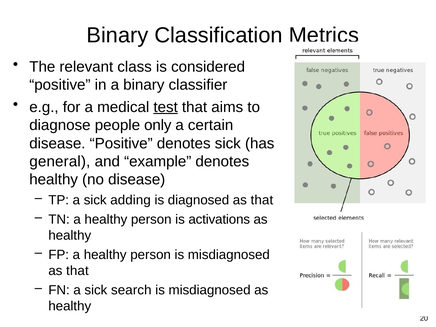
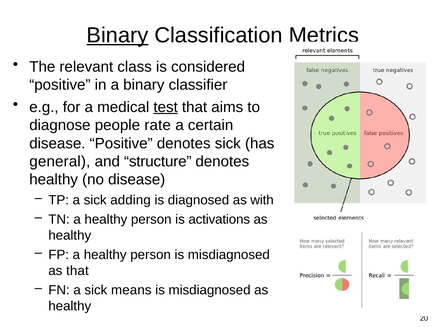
Binary at (117, 35) underline: none -> present
only: only -> rate
example: example -> structure
diagnosed as that: that -> with
search: search -> means
